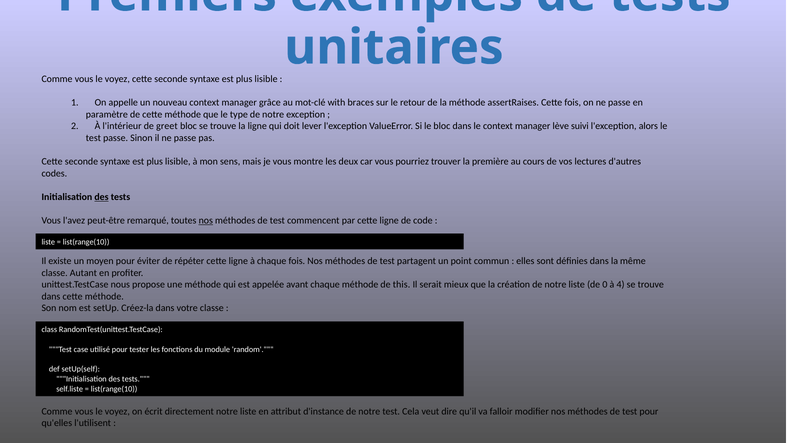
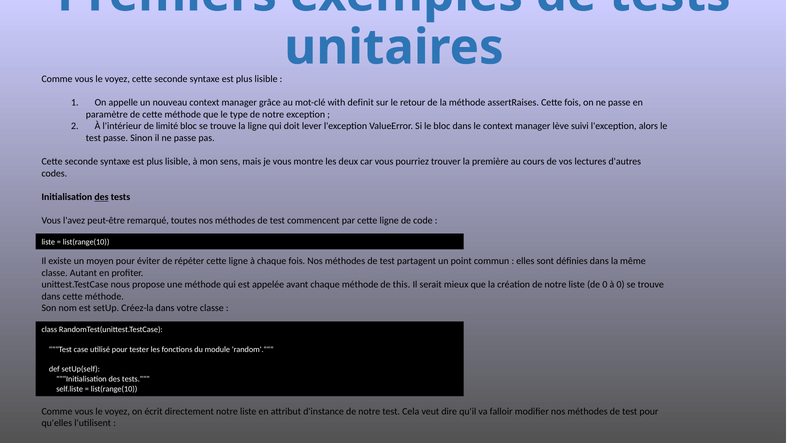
braces: braces -> definit
greet: greet -> limité
nos at (206, 221) underline: present -> none
à 4: 4 -> 0
